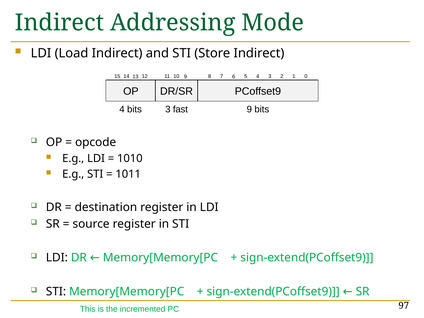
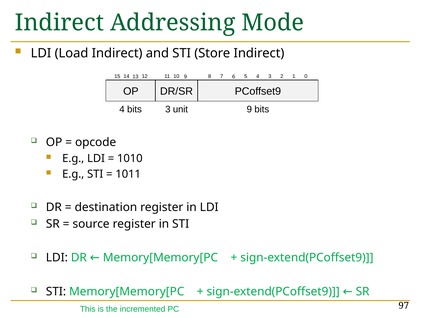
fast: fast -> unit
